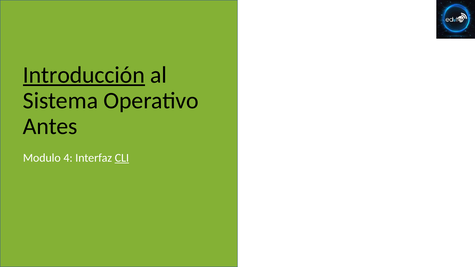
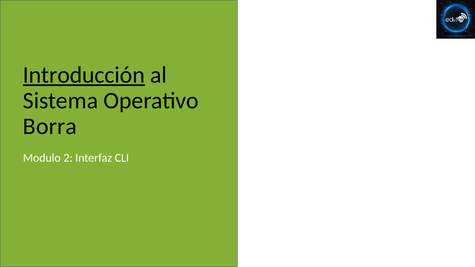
Antes: Antes -> Borra
4: 4 -> 2
CLI underline: present -> none
